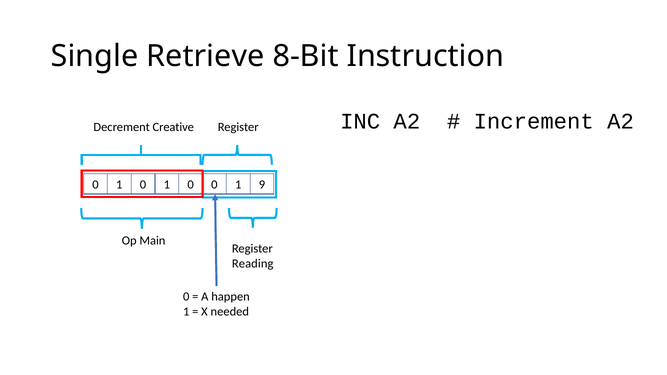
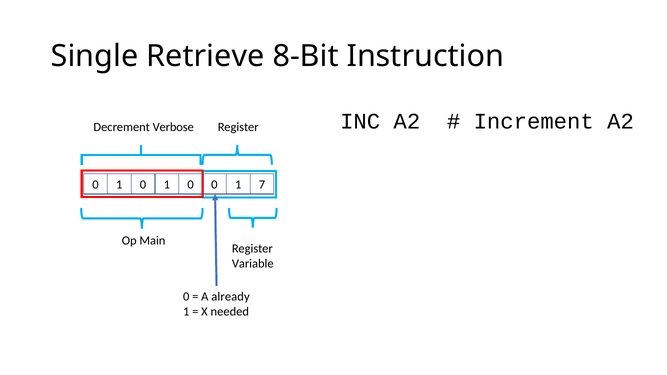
Creative: Creative -> Verbose
9: 9 -> 7
Reading: Reading -> Variable
happen: happen -> already
